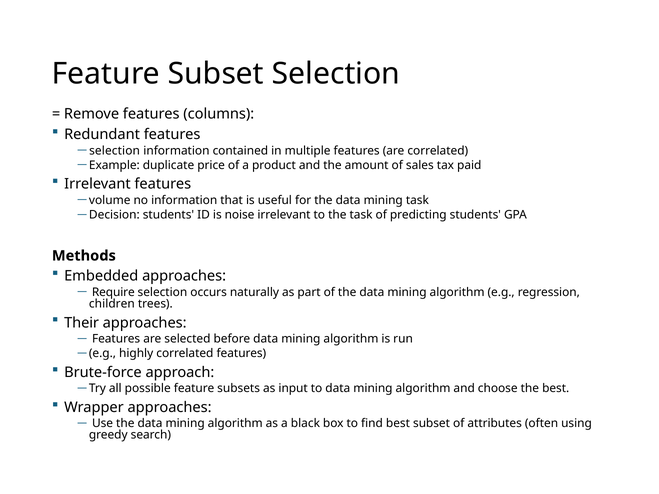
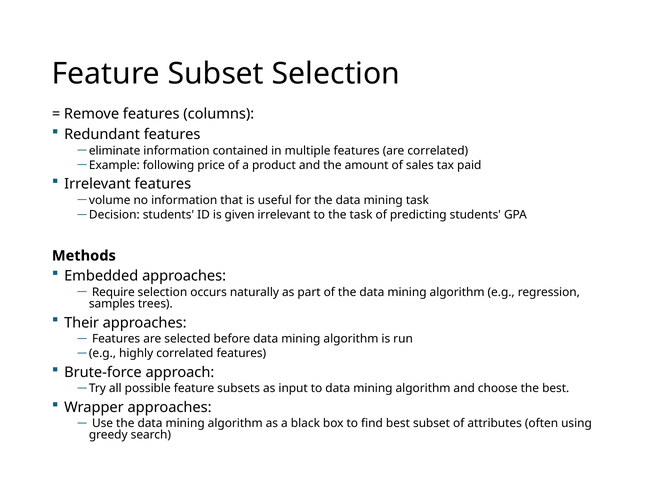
selection at (115, 151): selection -> eliminate
duplicate: duplicate -> following
noise: noise -> given
children: children -> samples
